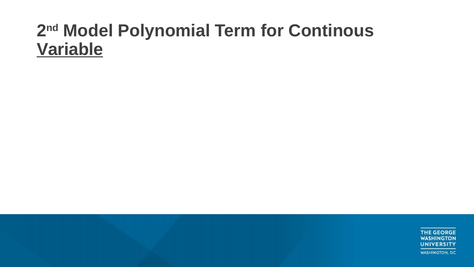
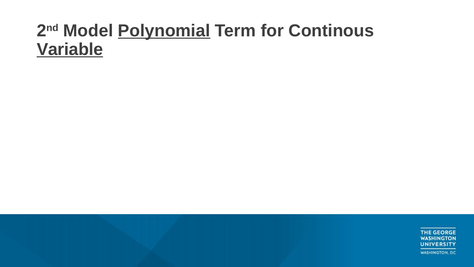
Polynomial underline: none -> present
